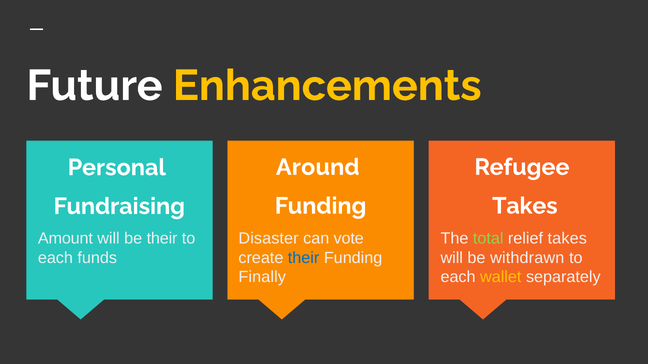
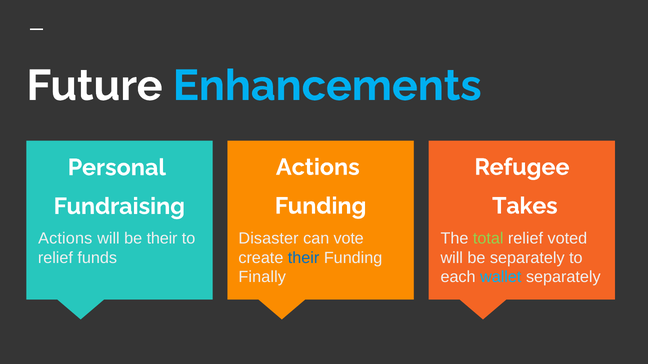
Enhancements colour: yellow -> light blue
Around at (318, 167): Around -> Actions
Amount at (65, 239): Amount -> Actions
relief takes: takes -> voted
each at (55, 258): each -> relief
be withdrawn: withdrawn -> separately
wallet colour: yellow -> light blue
